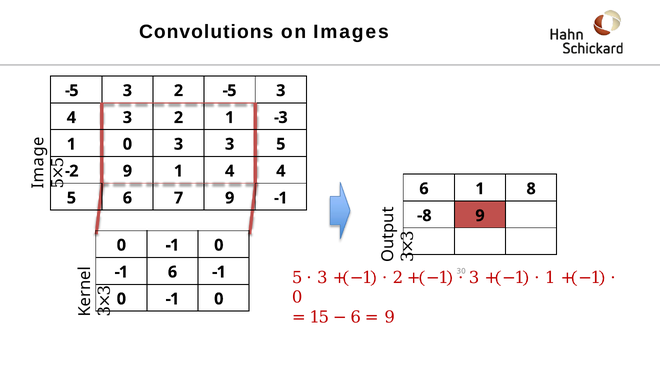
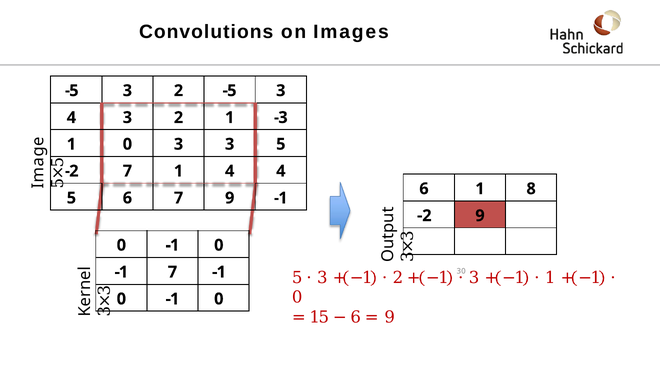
-2 9: 9 -> 7
-8 at (424, 215): -8 -> -2
-1 6: 6 -> 7
